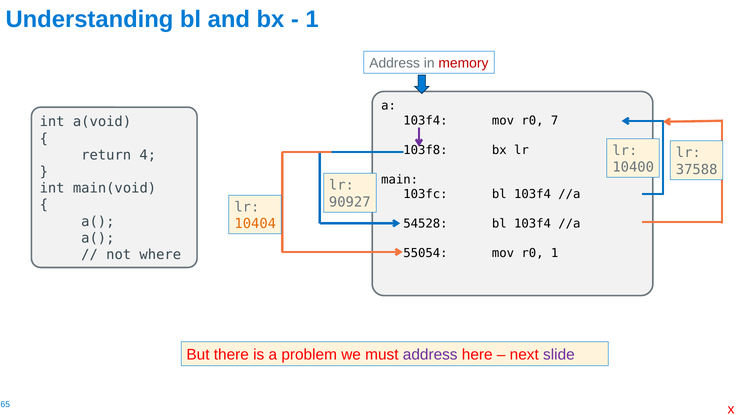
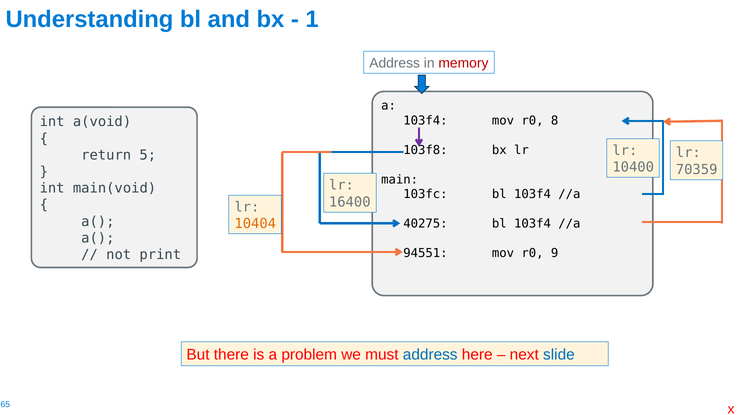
7: 7 -> 8
4: 4 -> 5
37588: 37588 -> 70359
90927: 90927 -> 16400
54528: 54528 -> 40275
55054: 55054 -> 94551
r0 1: 1 -> 9
where: where -> print
address at (430, 355) colour: purple -> blue
slide colour: purple -> blue
